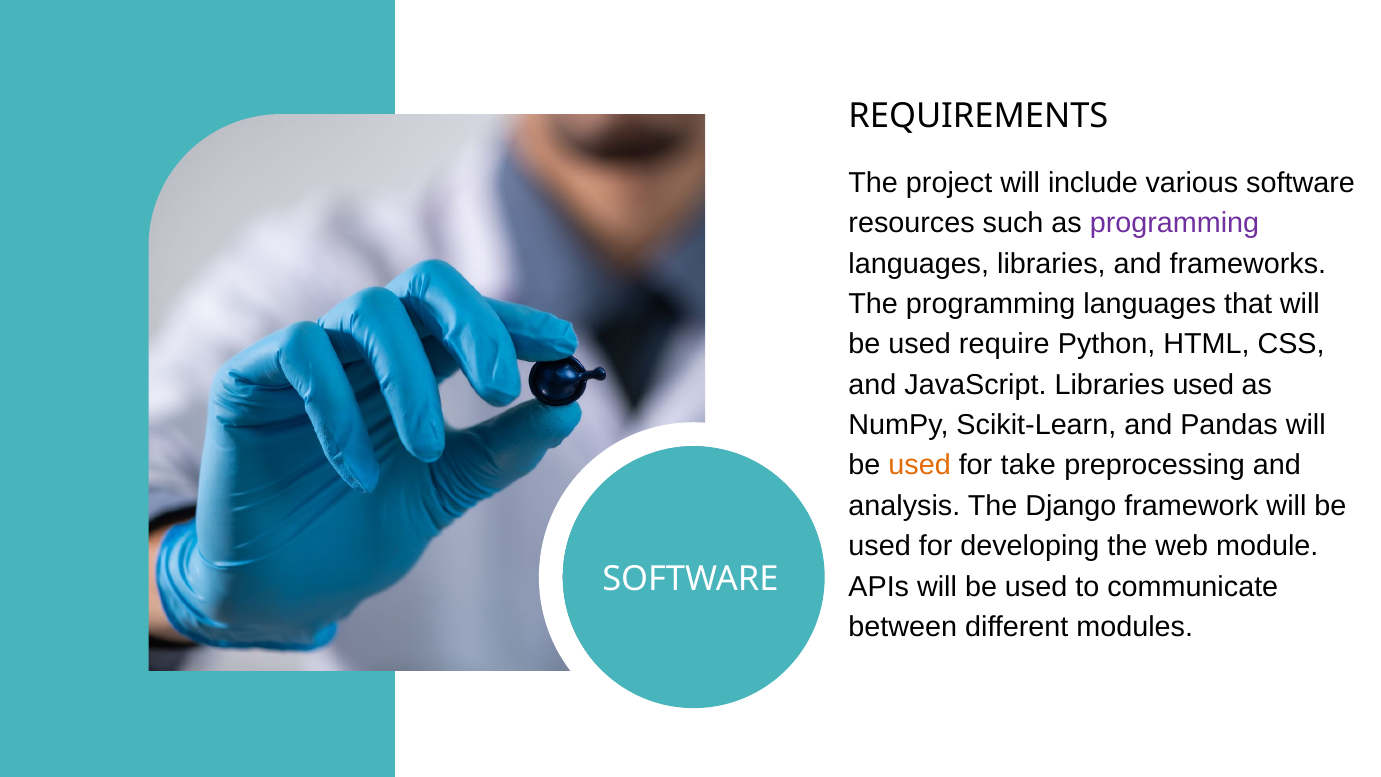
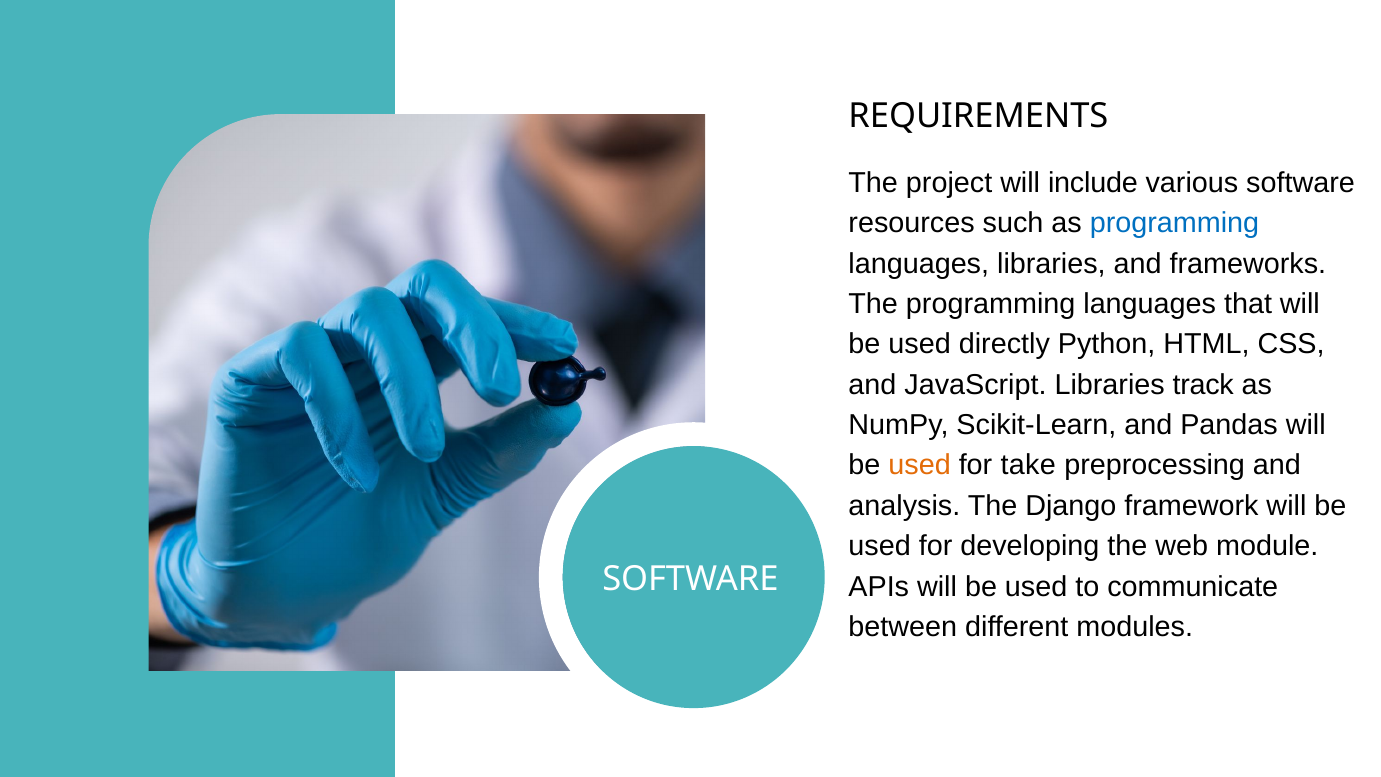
programming at (1174, 223) colour: purple -> blue
require: require -> directly
Libraries used: used -> track
